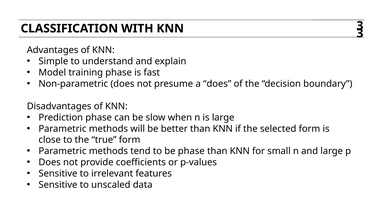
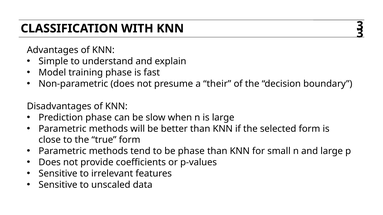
a does: does -> their
